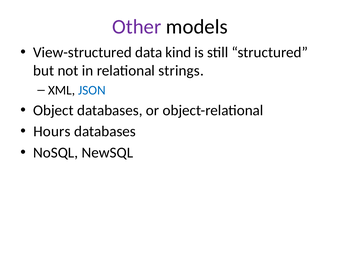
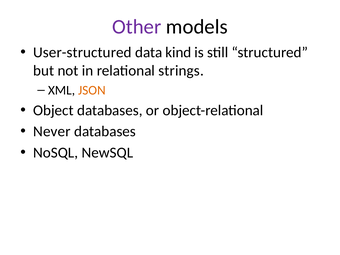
View-structured: View-structured -> User-structured
JSON colour: blue -> orange
Hours: Hours -> Never
